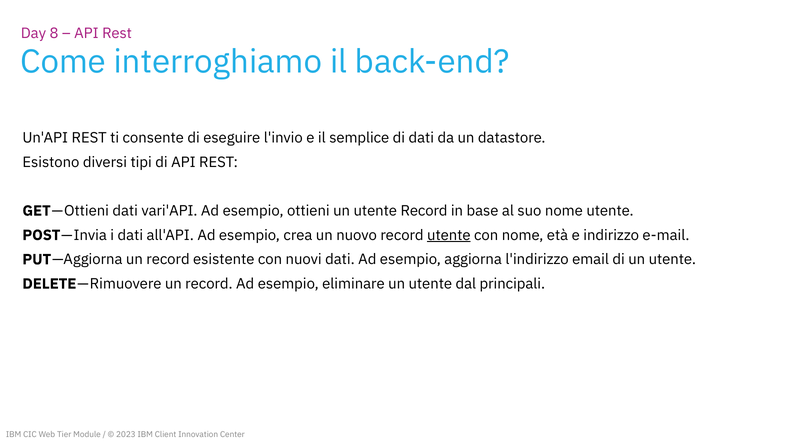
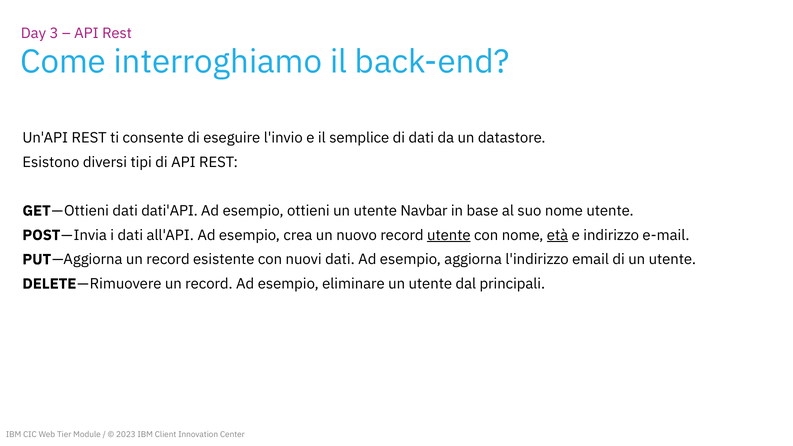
8: 8 -> 3
vari'API: vari'API -> dati'API
utente Record: Record -> Navbar
età underline: none -> present
